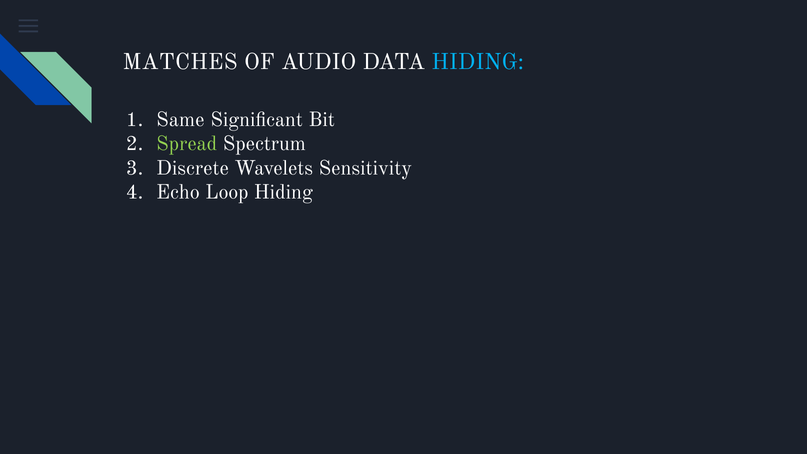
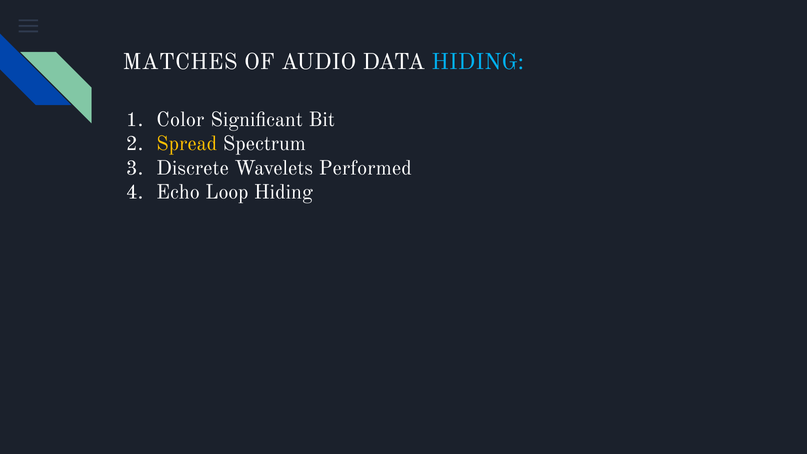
Same: Same -> Color
Spread colour: light green -> yellow
Sensitivity: Sensitivity -> Performed
